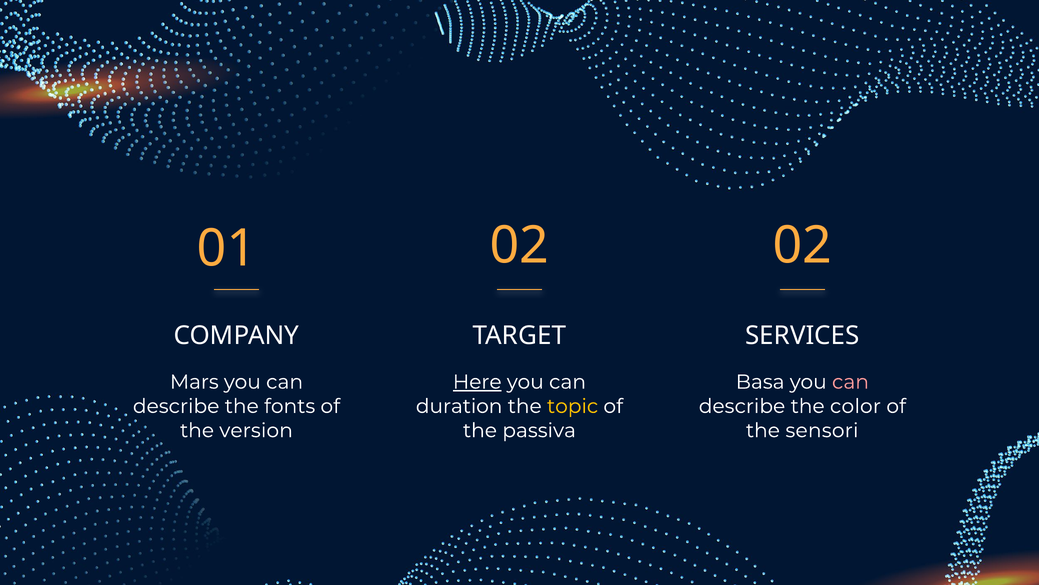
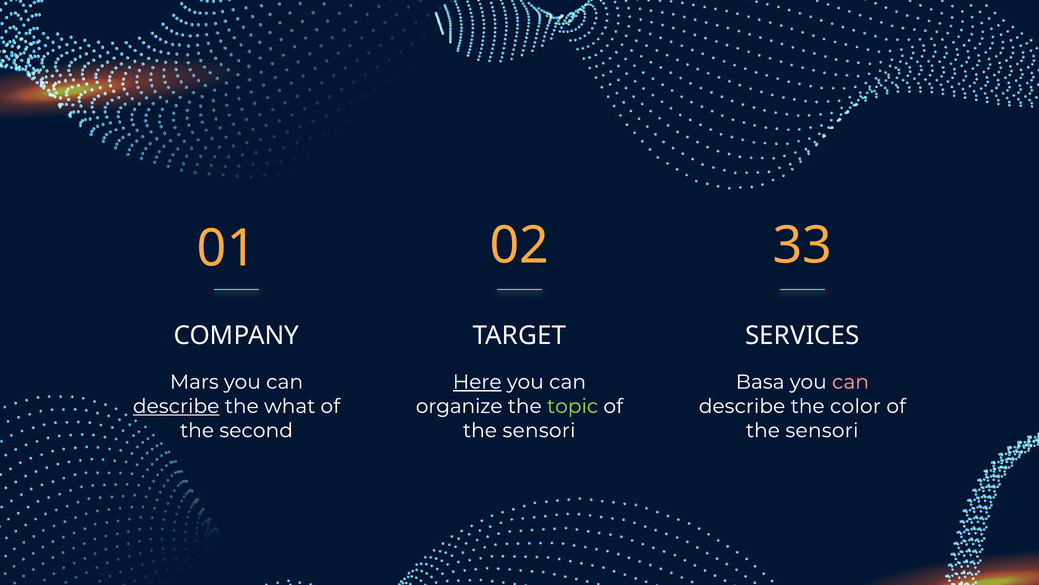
02 02: 02 -> 33
describe at (176, 406) underline: none -> present
fonts: fonts -> what
duration: duration -> organize
topic colour: yellow -> light green
version: version -> second
passiva at (539, 430): passiva -> sensori
